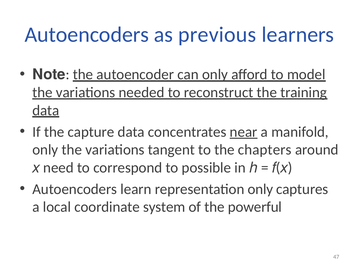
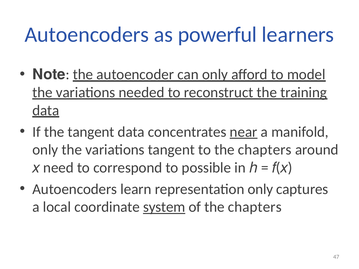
previous: previous -> powerful
the capture: capture -> tangent
system underline: none -> present
of the powerful: powerful -> chapters
